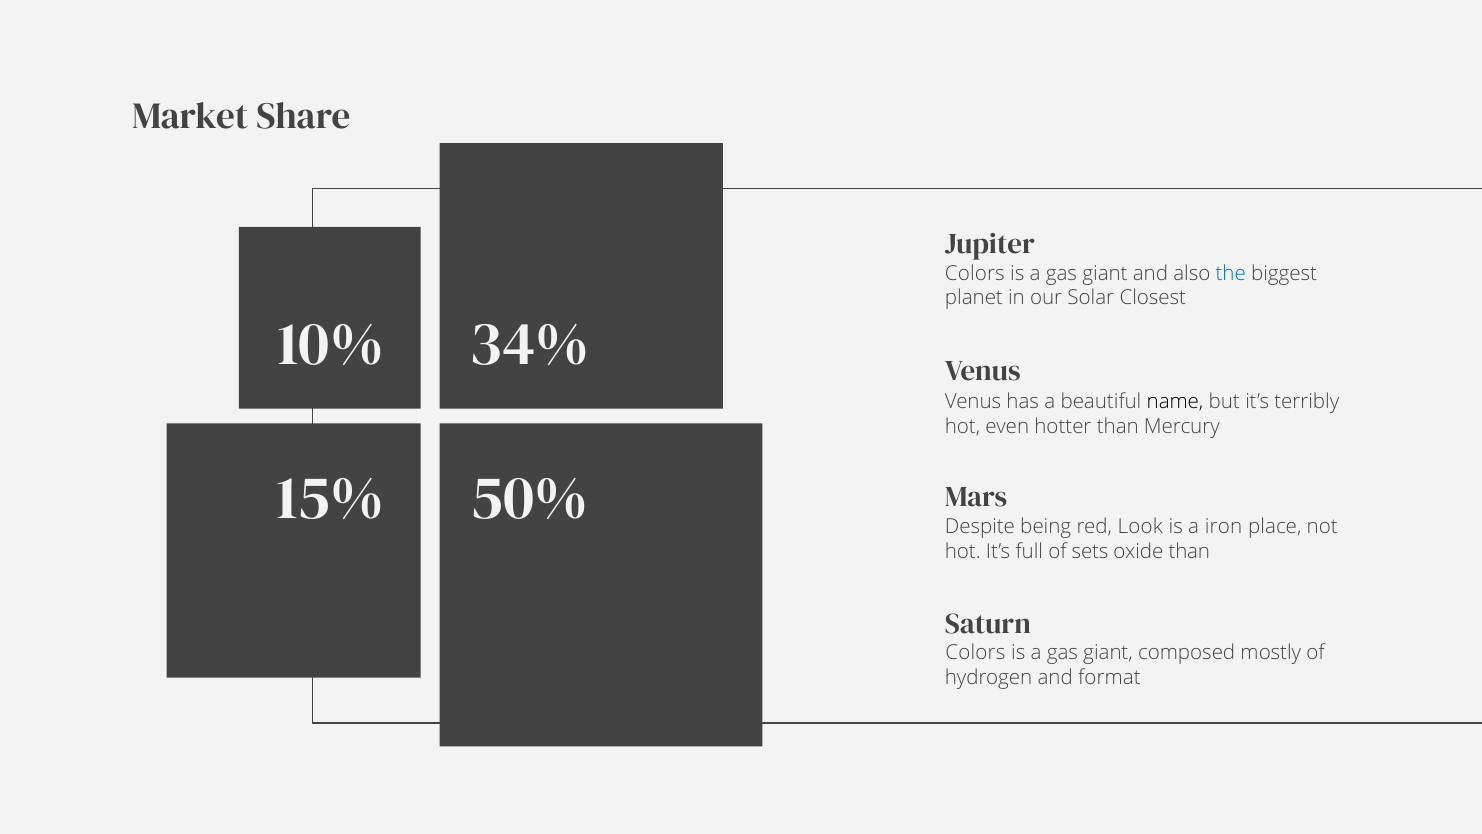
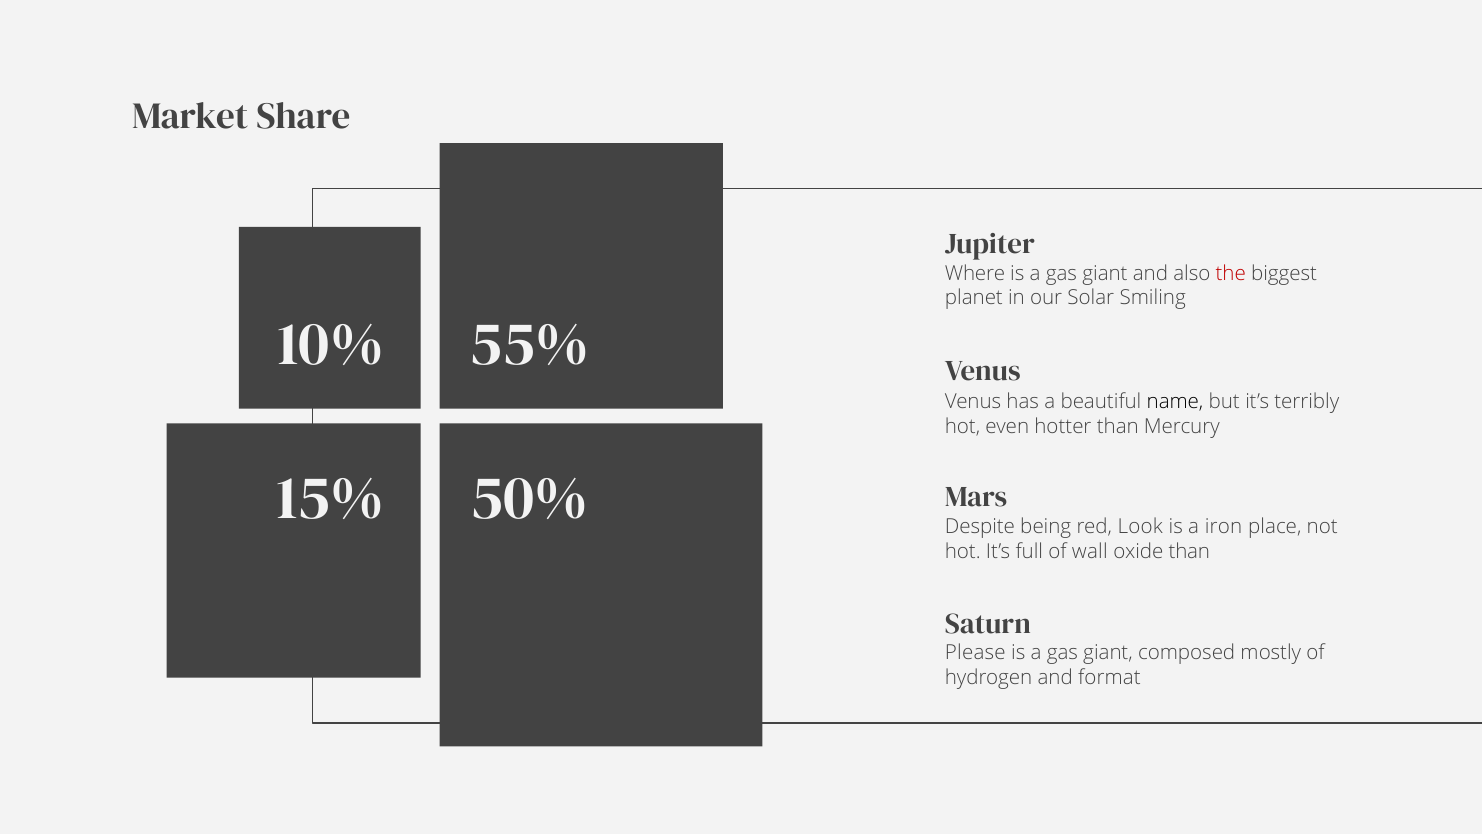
Colors at (975, 273): Colors -> Where
the colour: blue -> red
Closest: Closest -> Smiling
34%: 34% -> 55%
sets: sets -> wall
Colors at (975, 653): Colors -> Please
